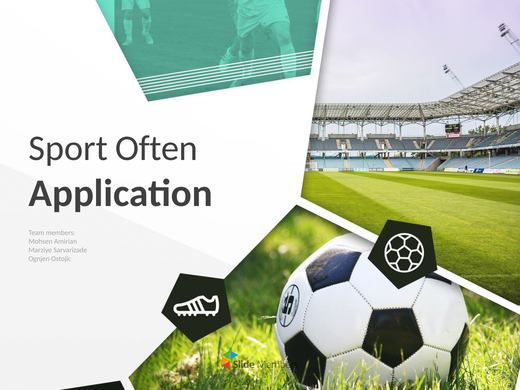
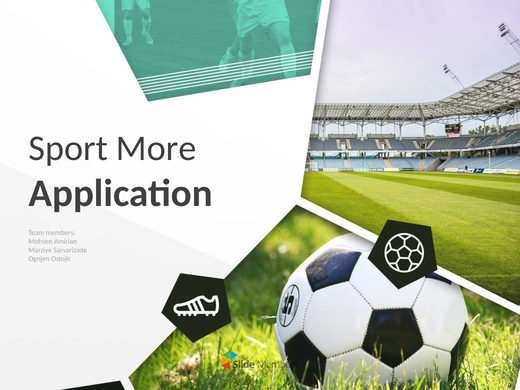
Often: Often -> More
